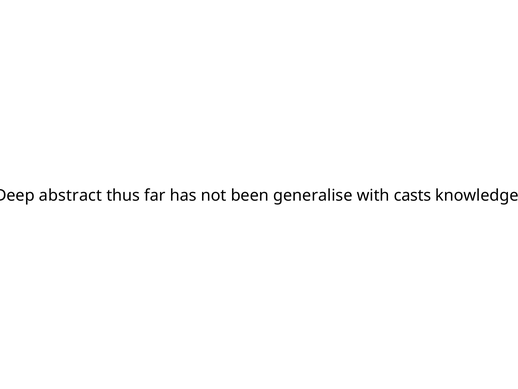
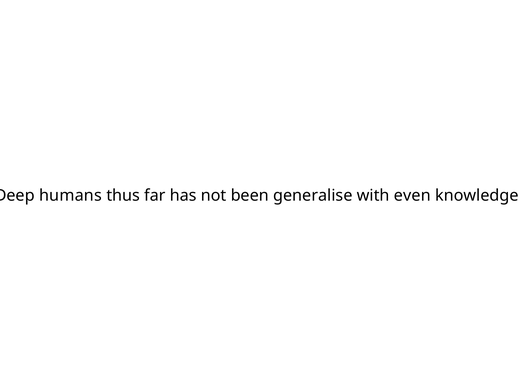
abstract: abstract -> humans
casts: casts -> even
